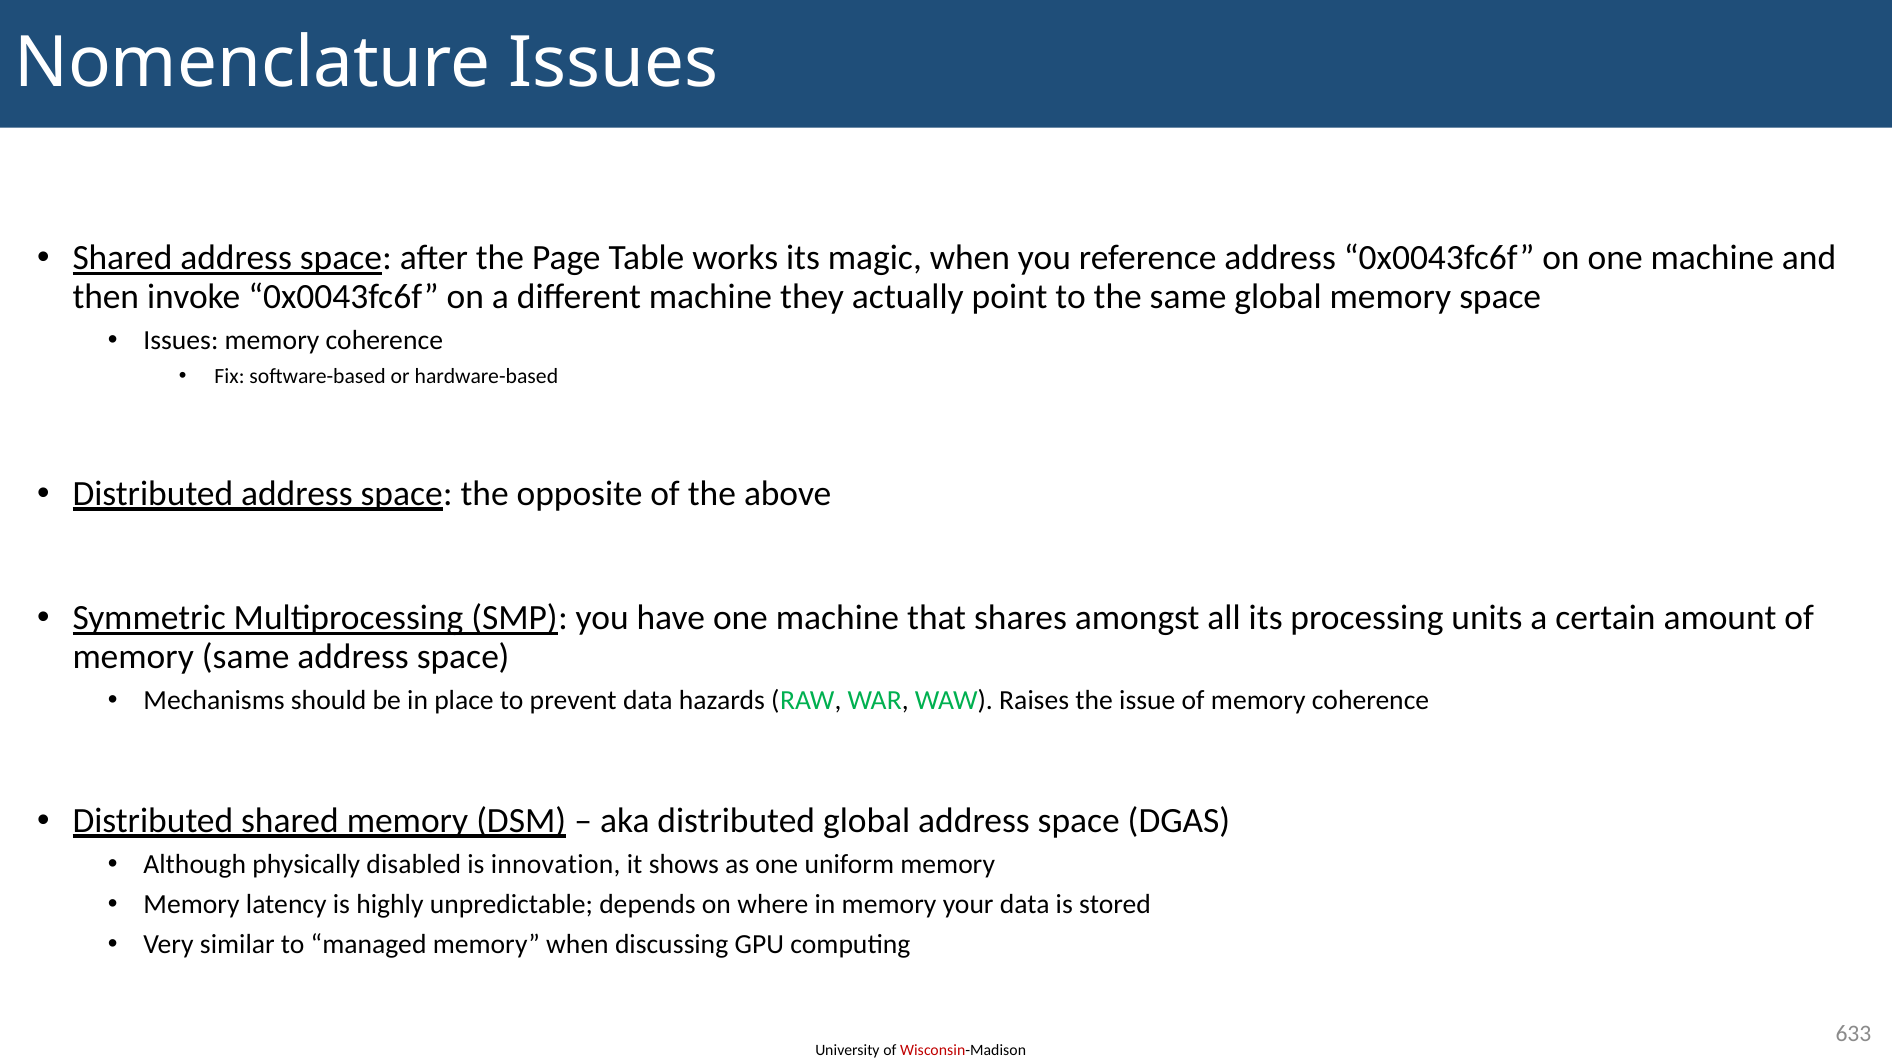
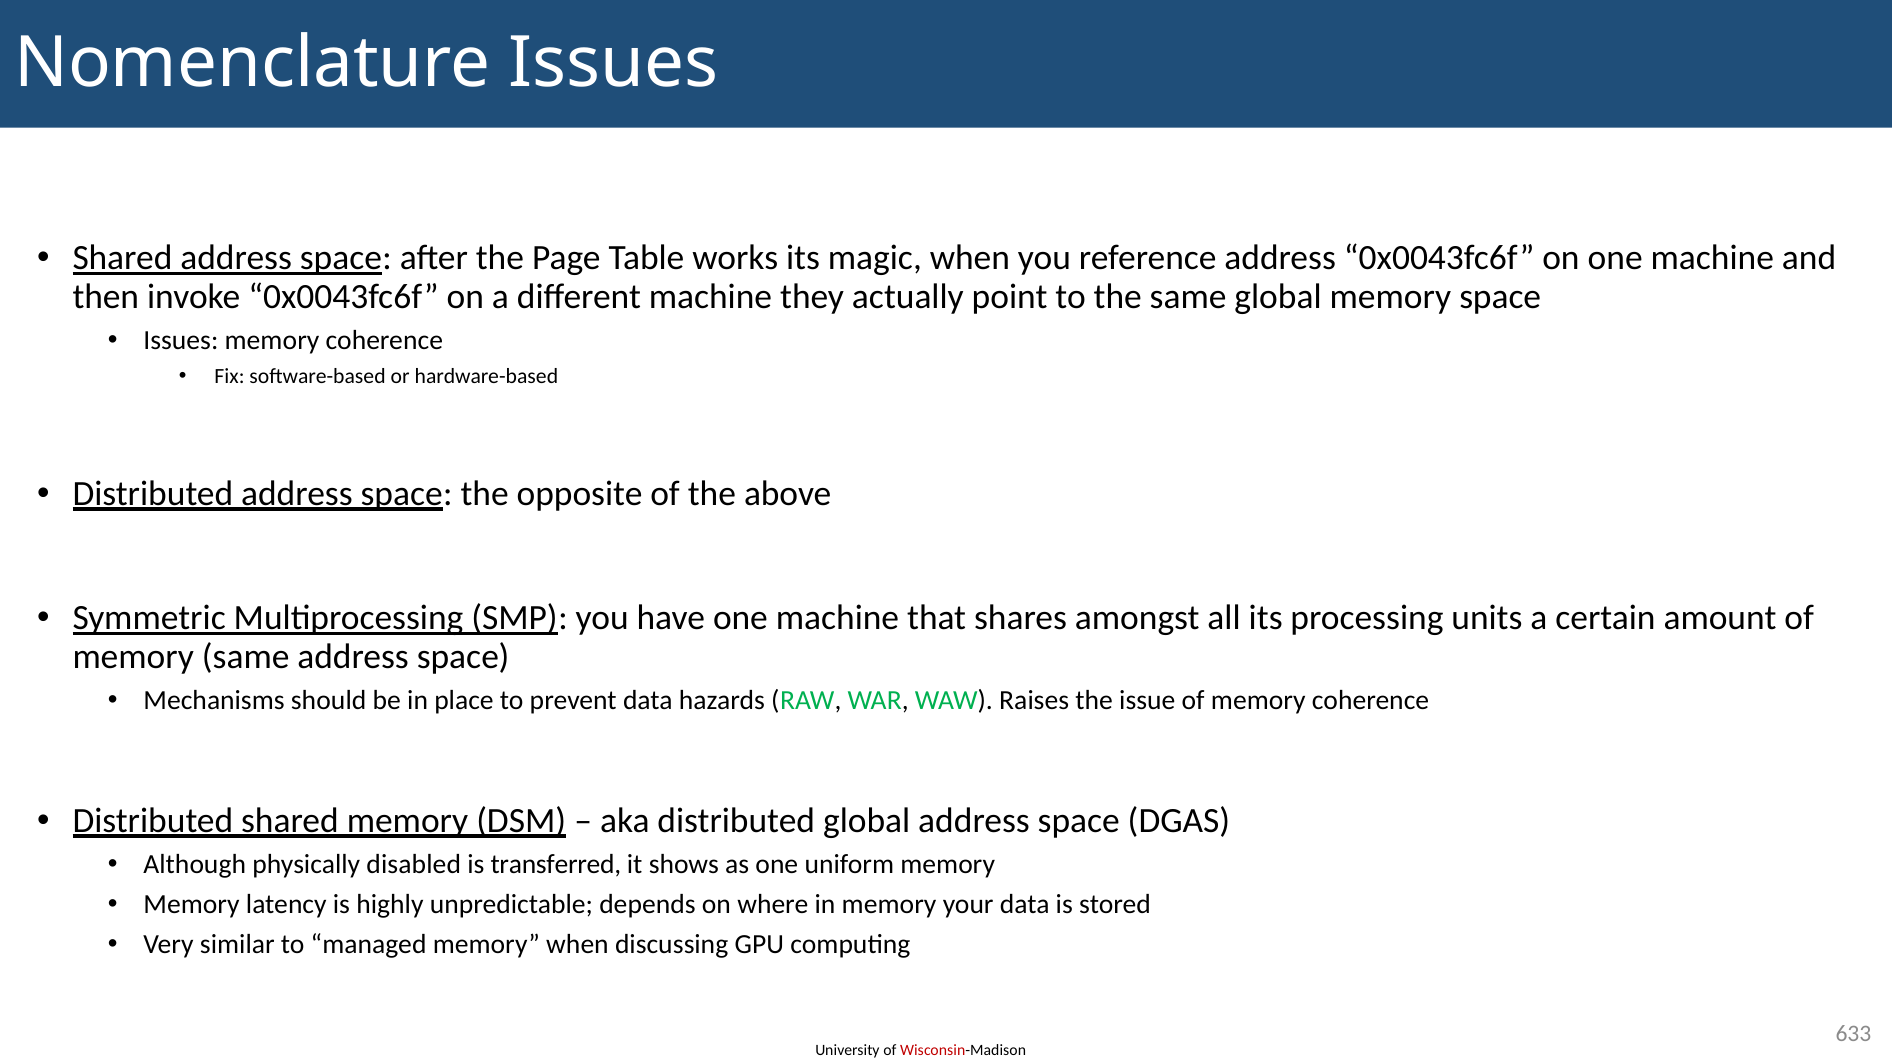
innovation: innovation -> transferred
